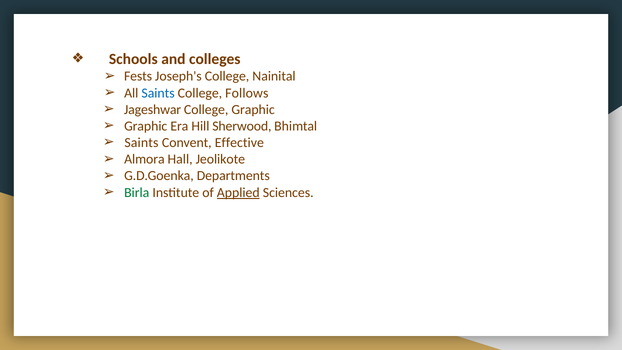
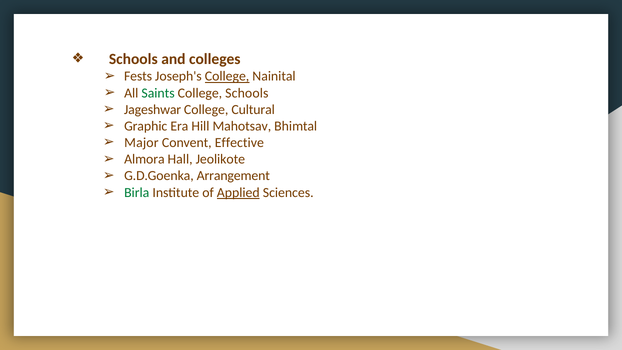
College at (227, 76) underline: none -> present
Saints at (158, 93) colour: blue -> green
College Follows: Follows -> Schools
College Graphic: Graphic -> Cultural
Sherwood: Sherwood -> Mahotsav
Saints at (141, 143): Saints -> Major
Departments: Departments -> Arrangement
